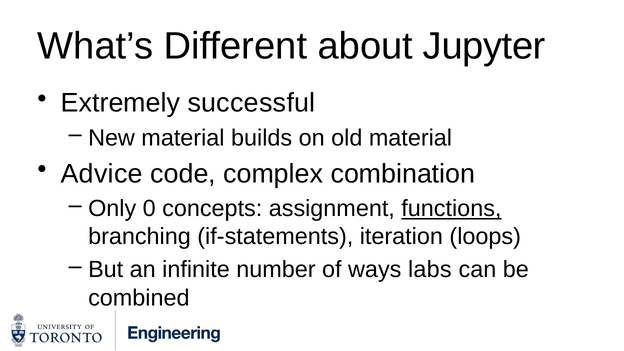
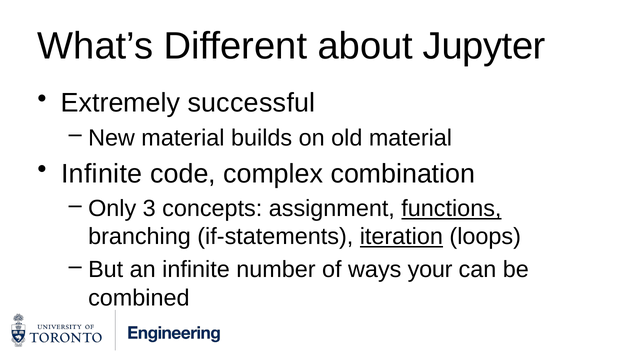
Advice at (102, 174): Advice -> Infinite
0: 0 -> 3
iteration underline: none -> present
labs: labs -> your
